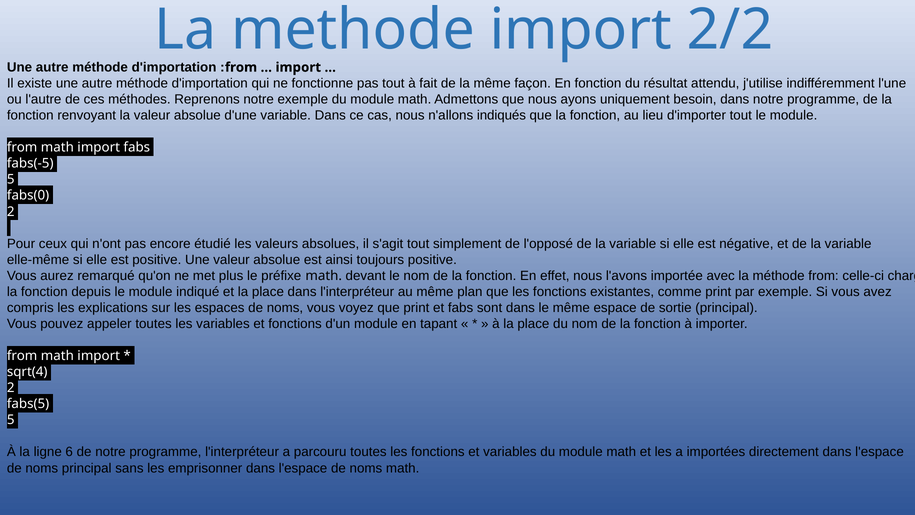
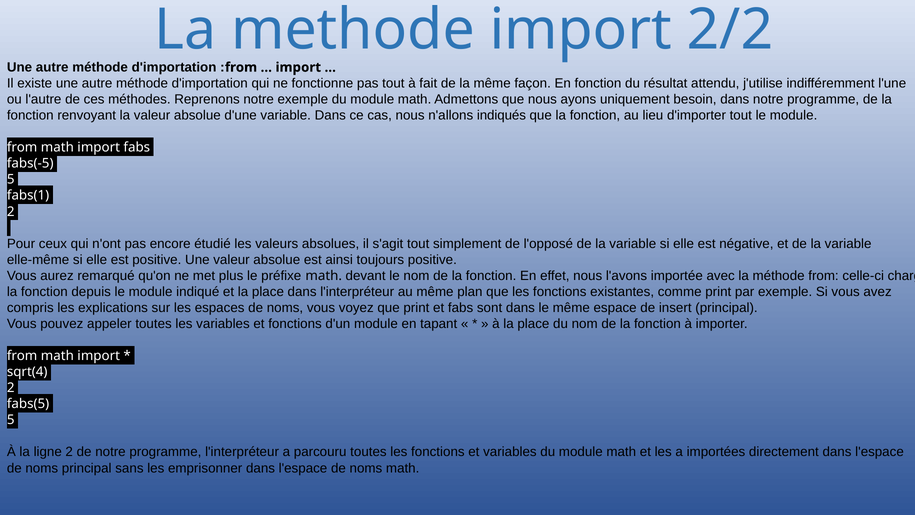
fabs(0: fabs(0 -> fabs(1
sortie: sortie -> insert
ligne 6: 6 -> 2
